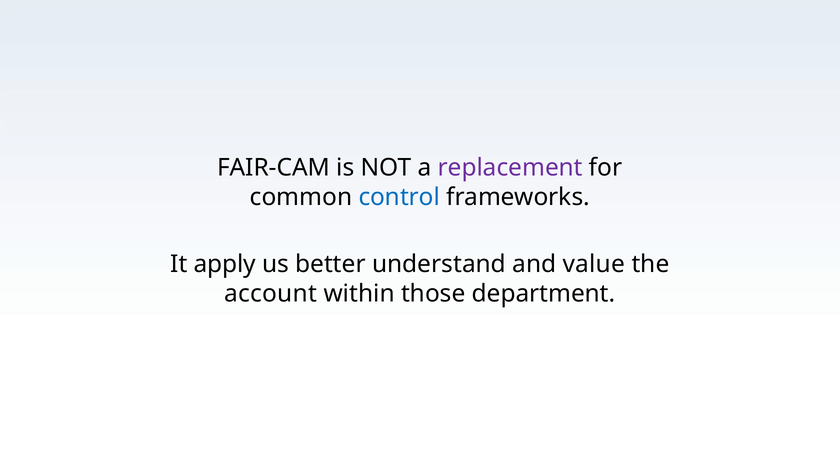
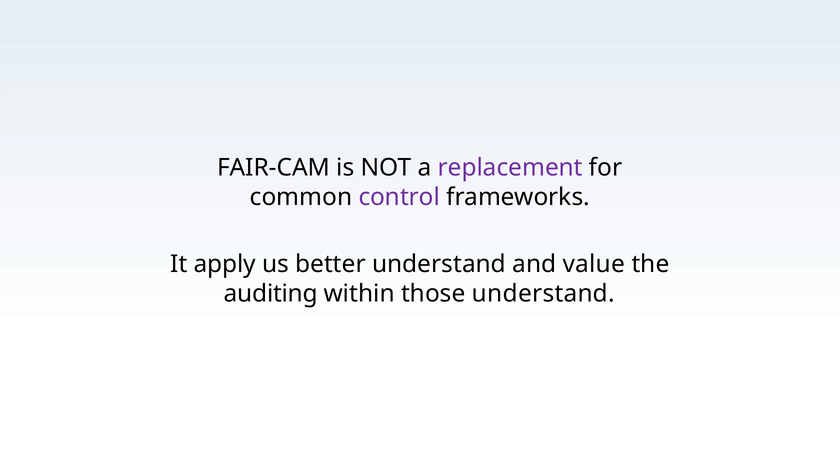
control colour: blue -> purple
account: account -> auditing
those department: department -> understand
